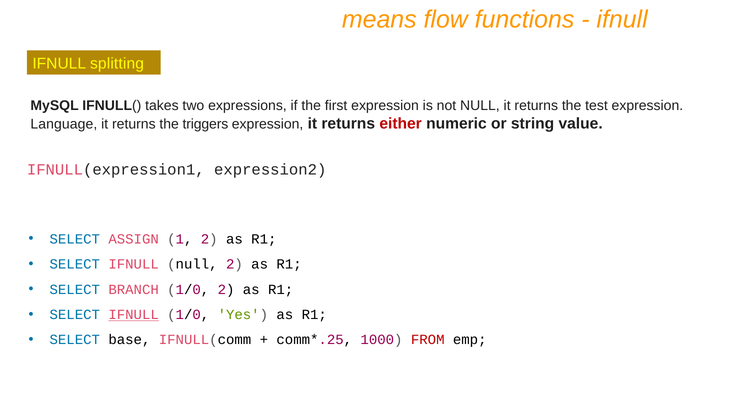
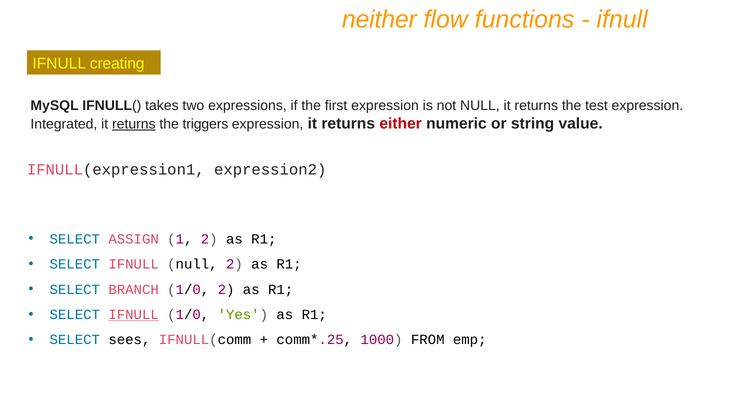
means: means -> neither
splitting: splitting -> creating
Language: Language -> Integrated
returns at (134, 124) underline: none -> present
base: base -> sees
FROM colour: red -> black
